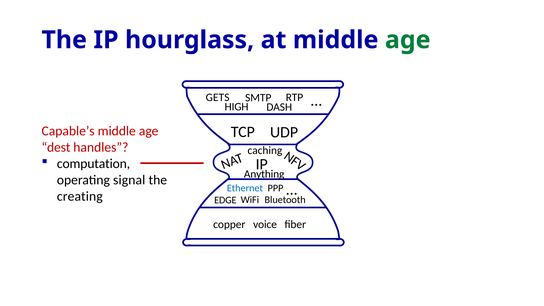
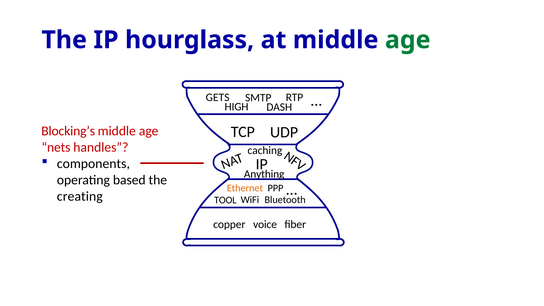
Capable’s: Capable’s -> Blocking’s
dest: dest -> nets
computation: computation -> components
signal: signal -> based
Ethernet colour: blue -> orange
EDGE: EDGE -> TOOL
